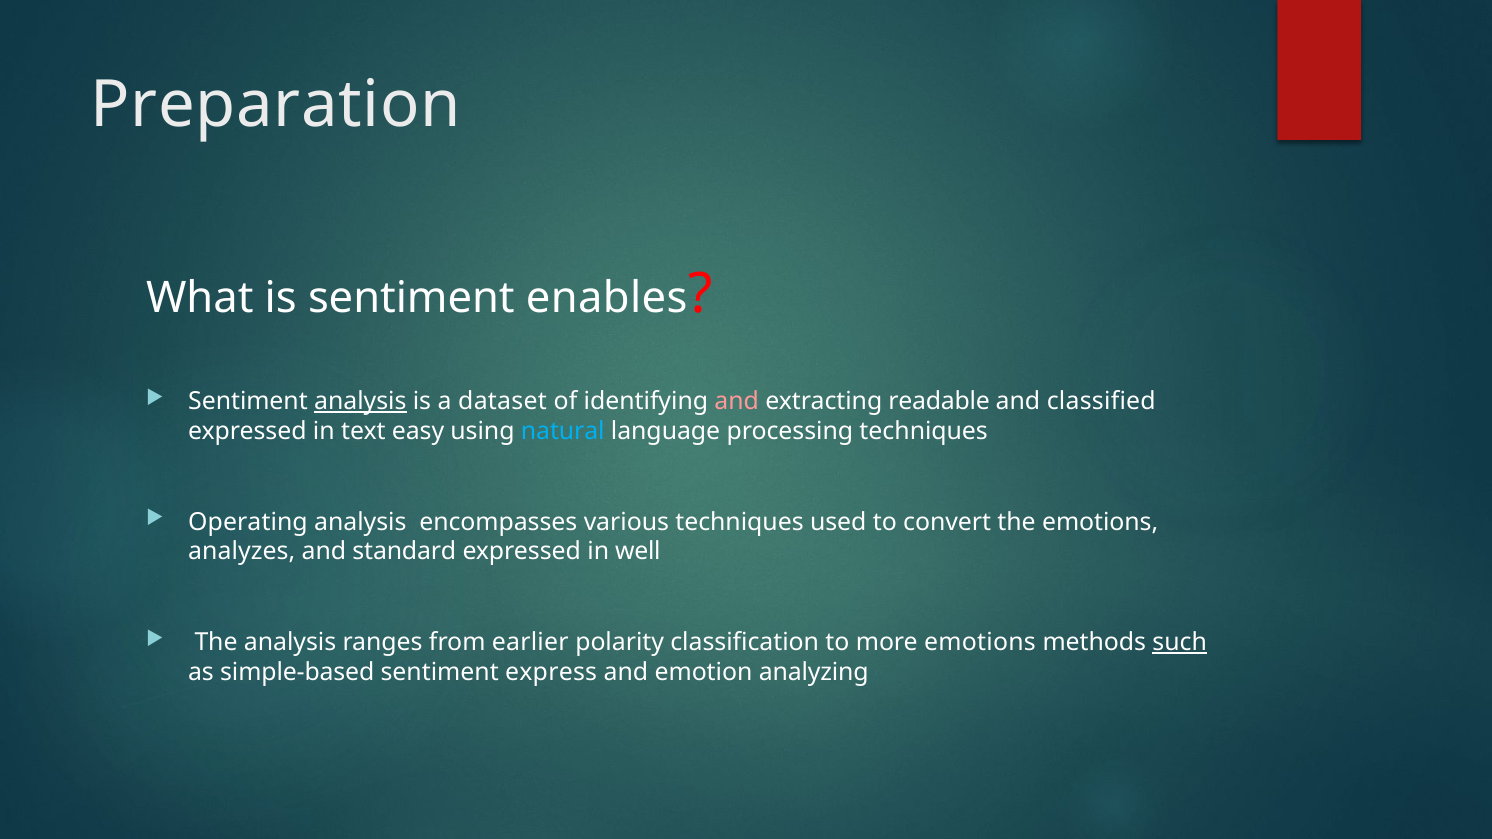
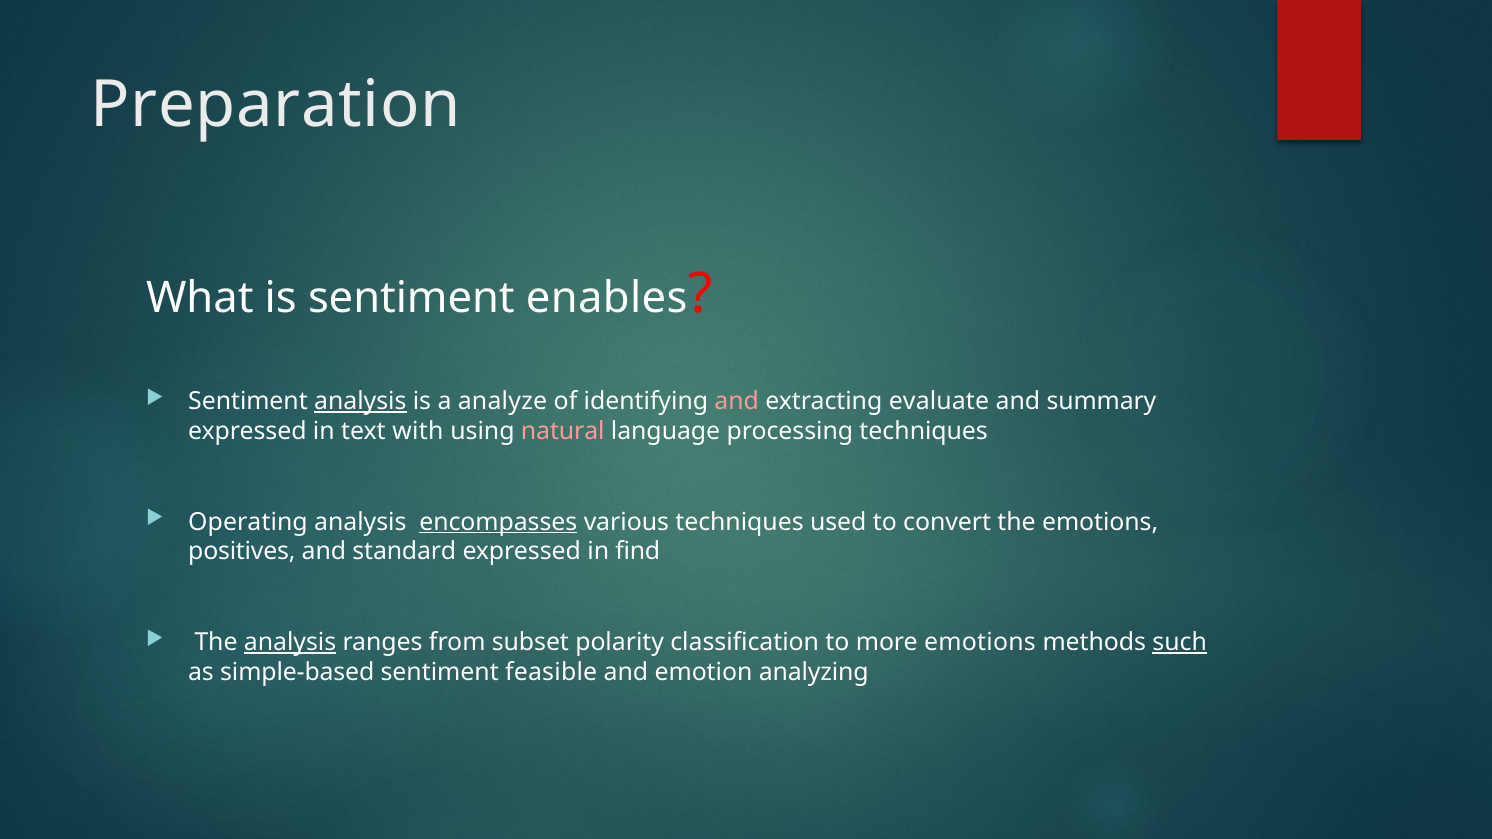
dataset: dataset -> analyze
readable: readable -> evaluate
classified: classified -> summary
easy: easy -> with
natural colour: light blue -> pink
encompasses underline: none -> present
analyzes: analyzes -> positives
well: well -> find
analysis at (290, 643) underline: none -> present
earlier: earlier -> subset
express: express -> feasible
